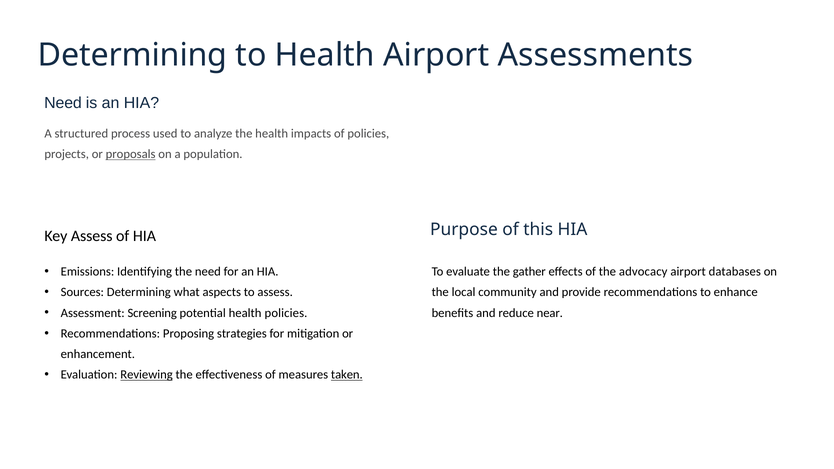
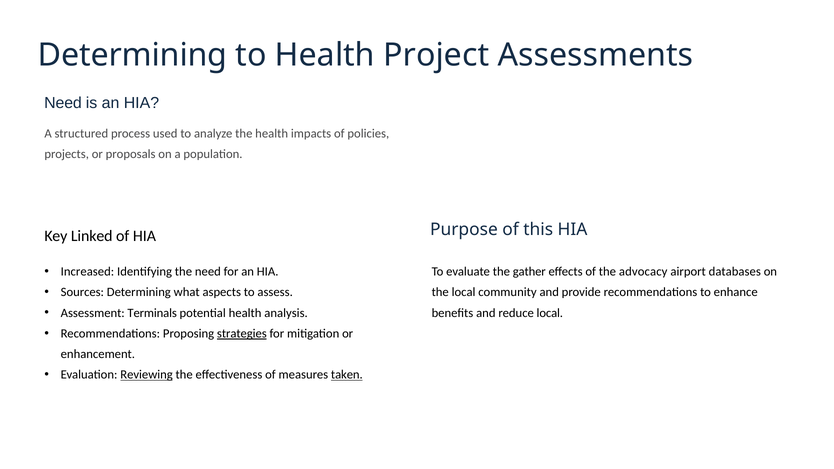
Health Airport: Airport -> Project
proposals underline: present -> none
Key Assess: Assess -> Linked
Emissions: Emissions -> Increased
Screening: Screening -> Terminals
health policies: policies -> analysis
reduce near: near -> local
strategies underline: none -> present
